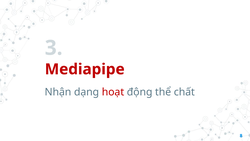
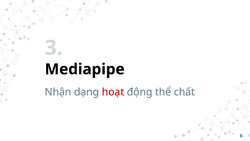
Mediapipe colour: red -> black
